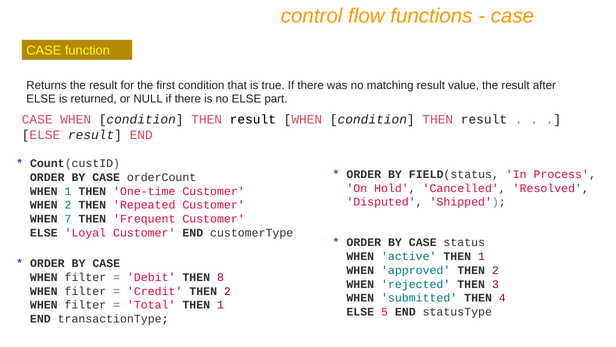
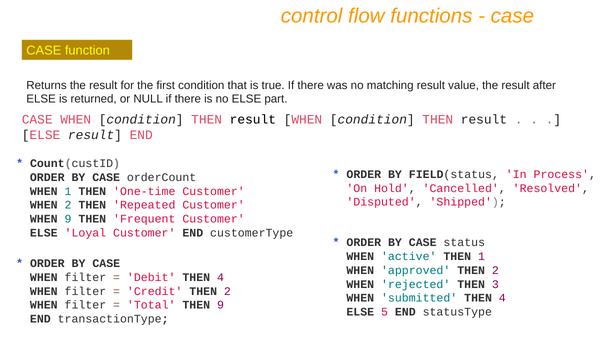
WHEN 7: 7 -> 9
Debit THEN 8: 8 -> 4
Total THEN 1: 1 -> 9
